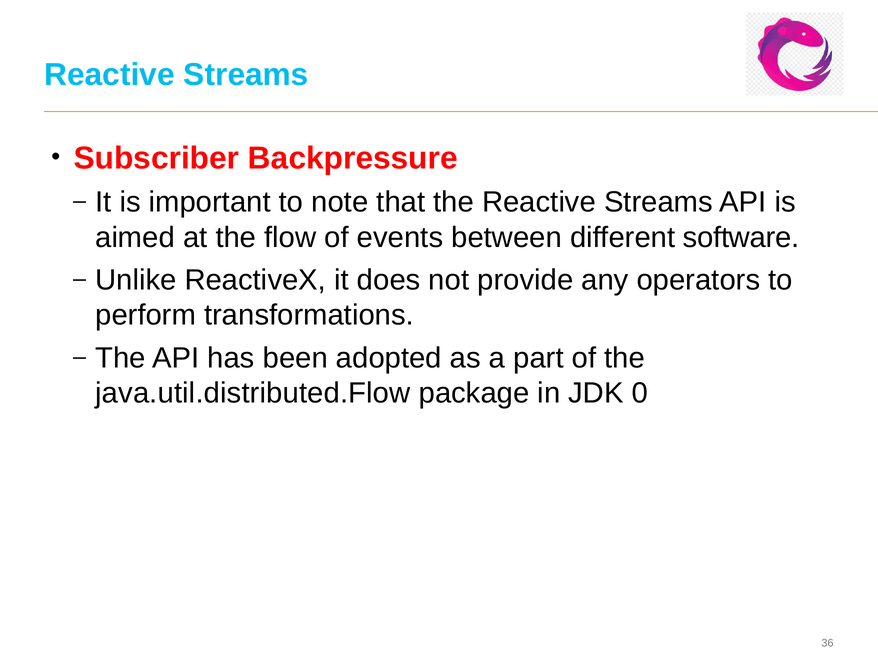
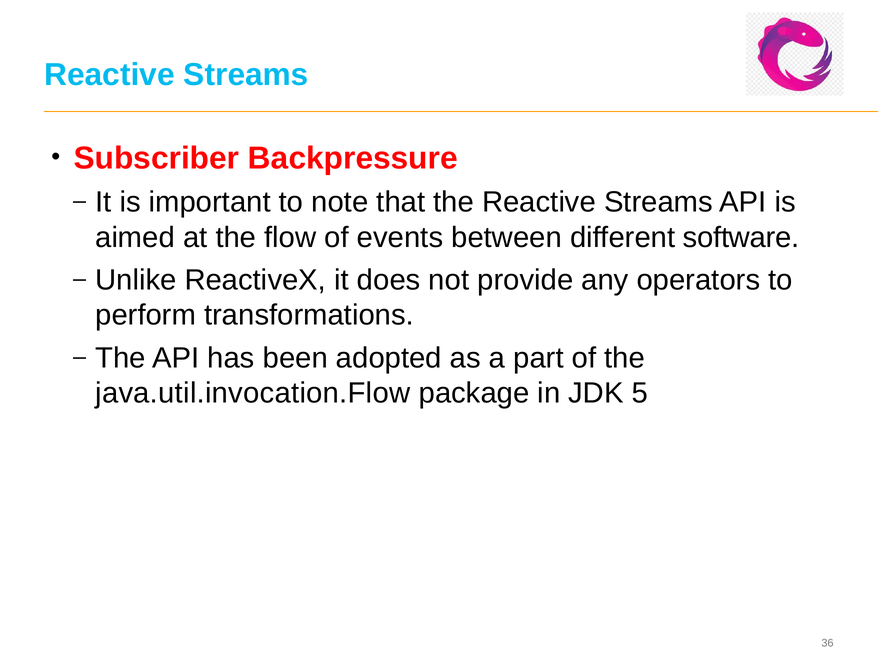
java.util.distributed.Flow: java.util.distributed.Flow -> java.util.invocation.Flow
0: 0 -> 5
